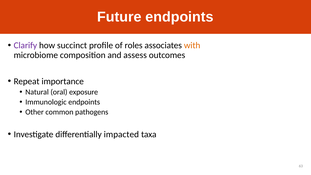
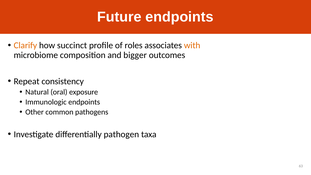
Clarify colour: purple -> orange
assess: assess -> bigger
importance: importance -> consistency
impacted: impacted -> pathogen
